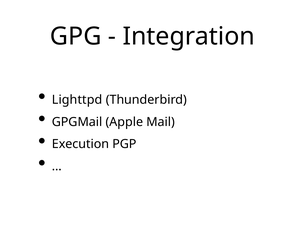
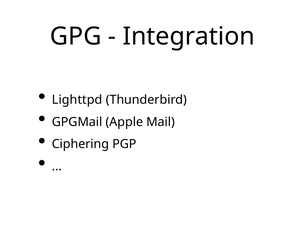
Execution: Execution -> Ciphering
